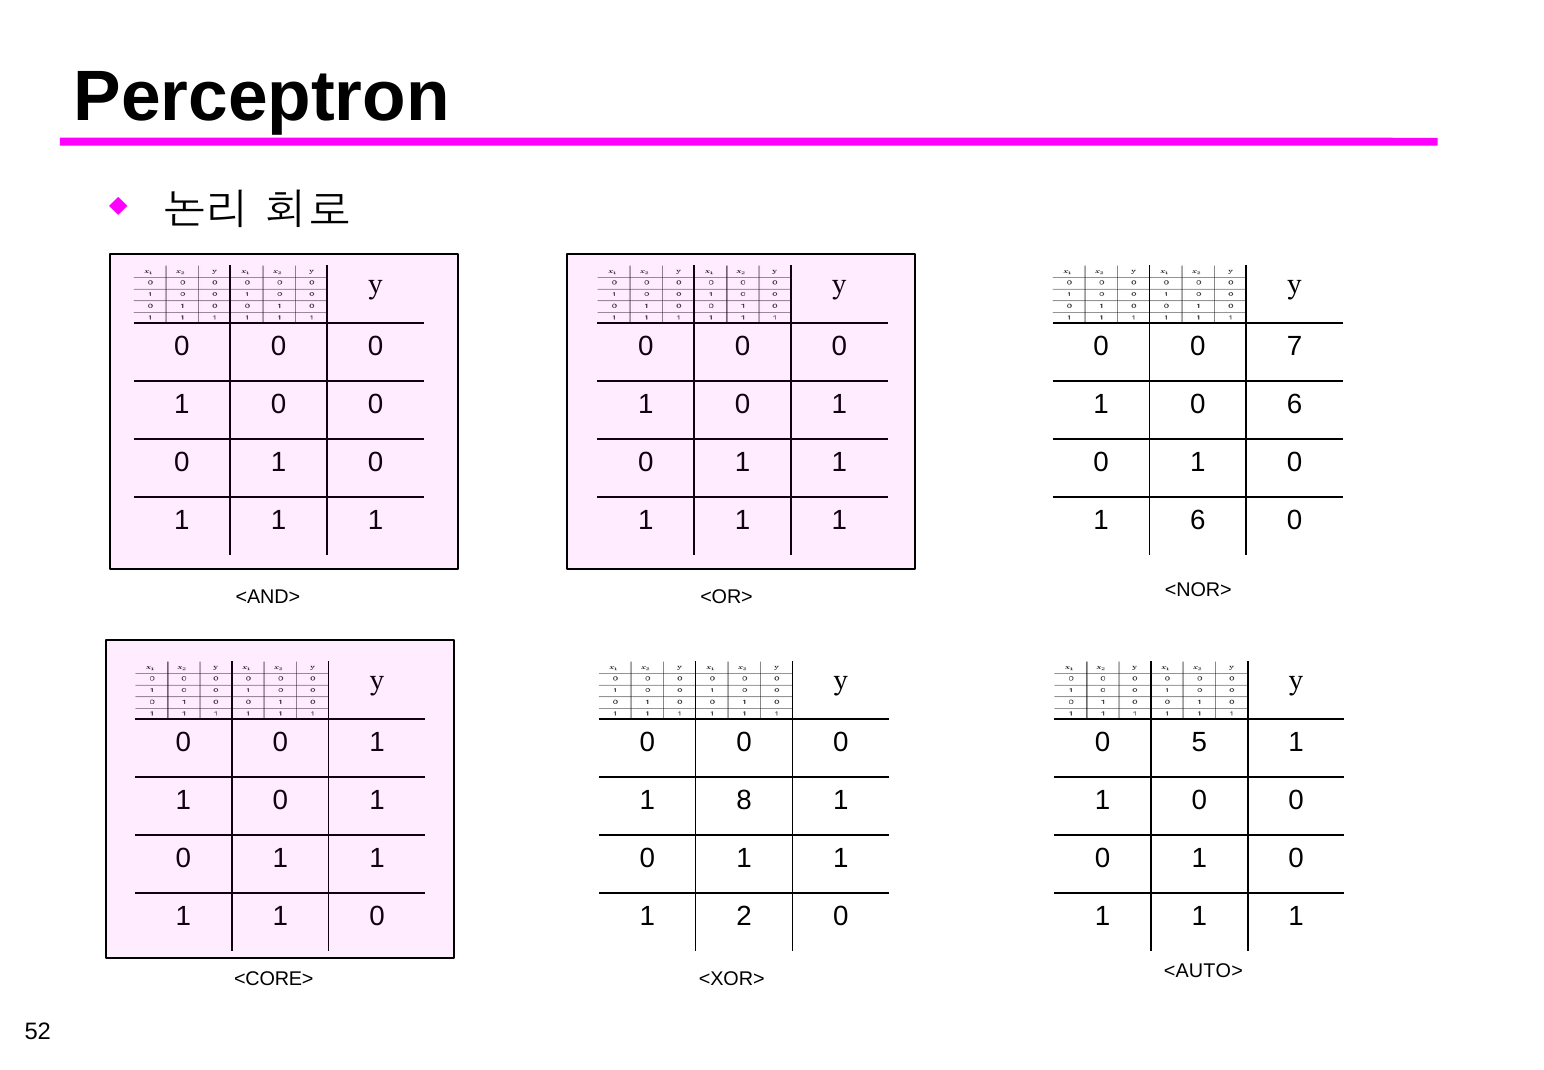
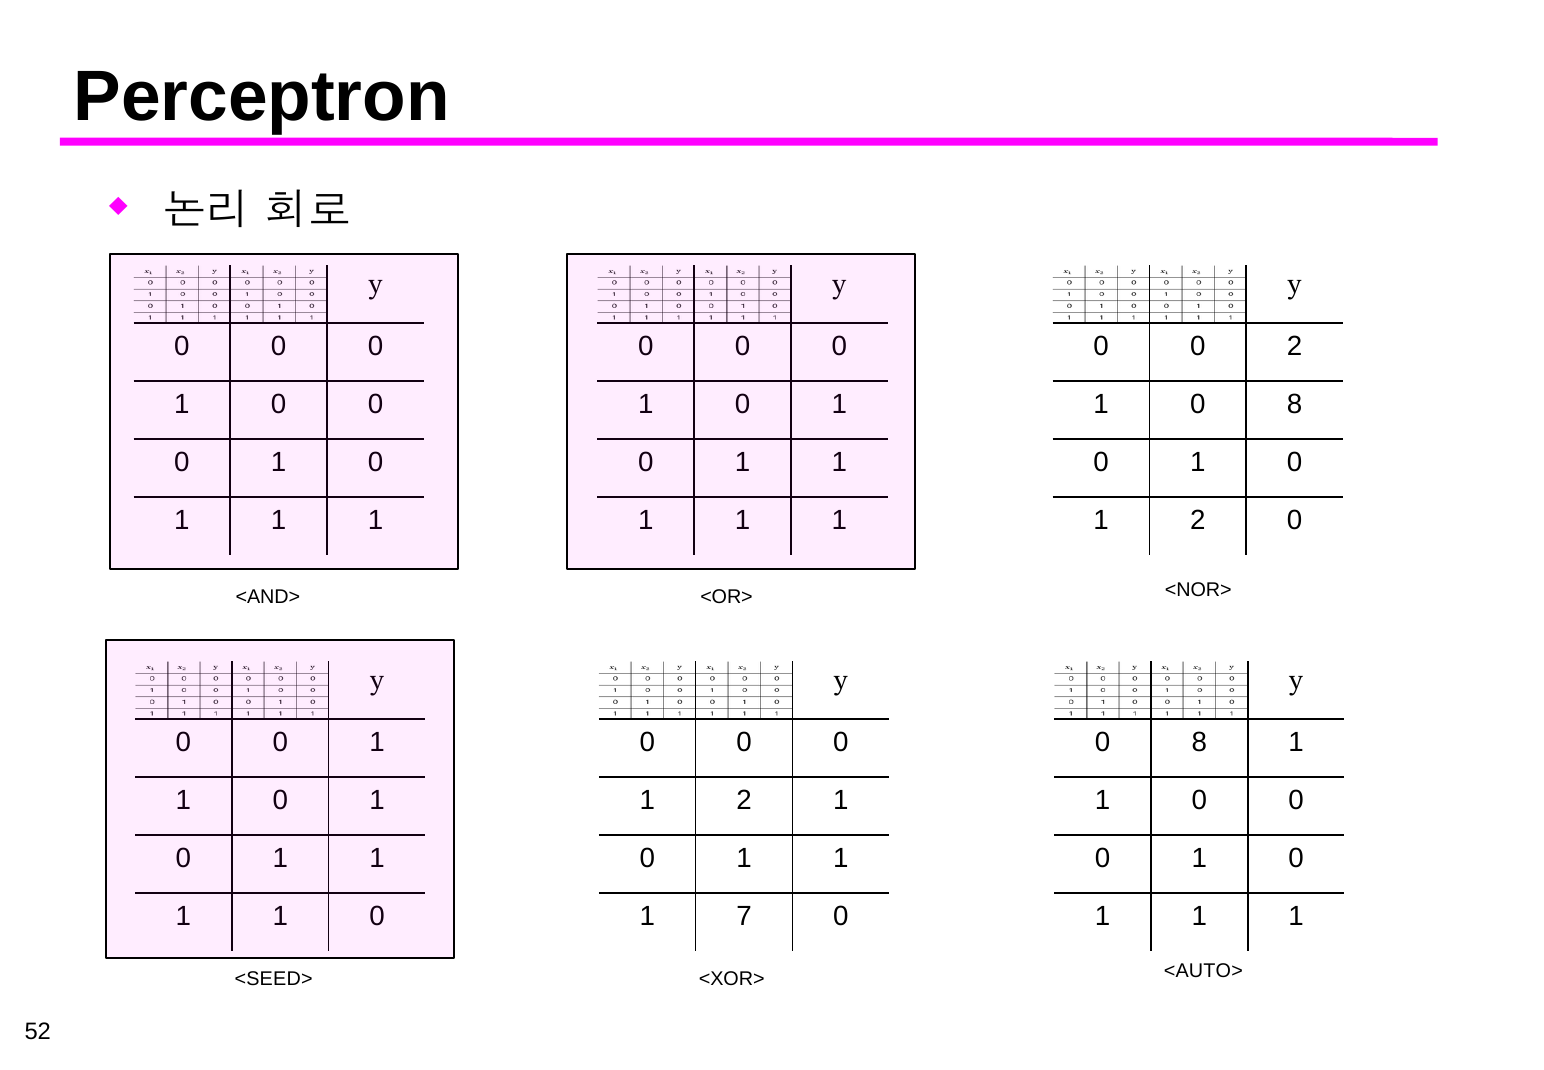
0 7: 7 -> 2
1 0 6: 6 -> 8
6 at (1198, 520): 6 -> 2
5 at (1199, 742): 5 -> 8
8 at (744, 800): 8 -> 2
2: 2 -> 7
<CORE>: <CORE> -> <SEED>
